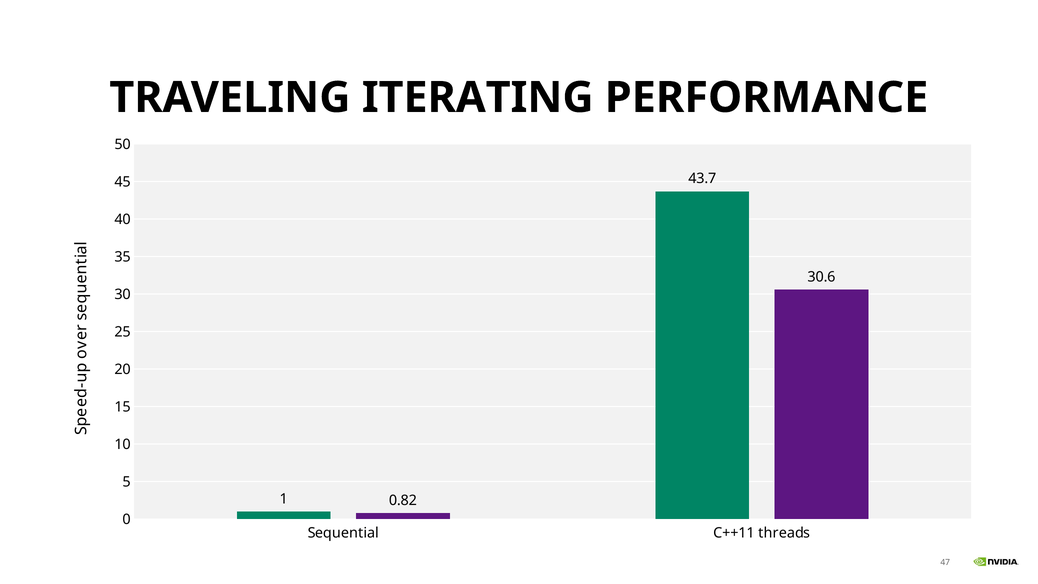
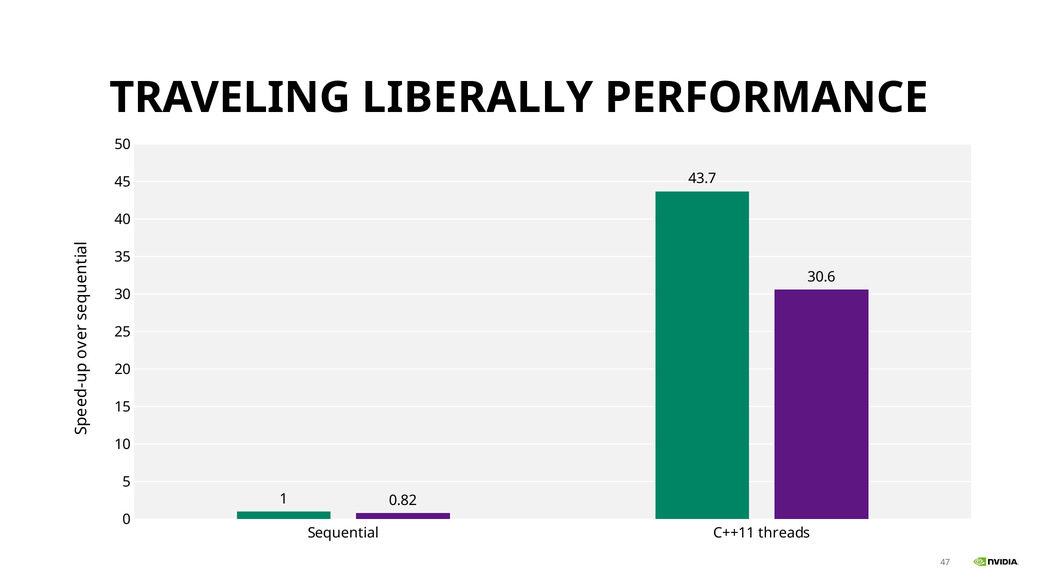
ITERATING: ITERATING -> LIBERALLY
